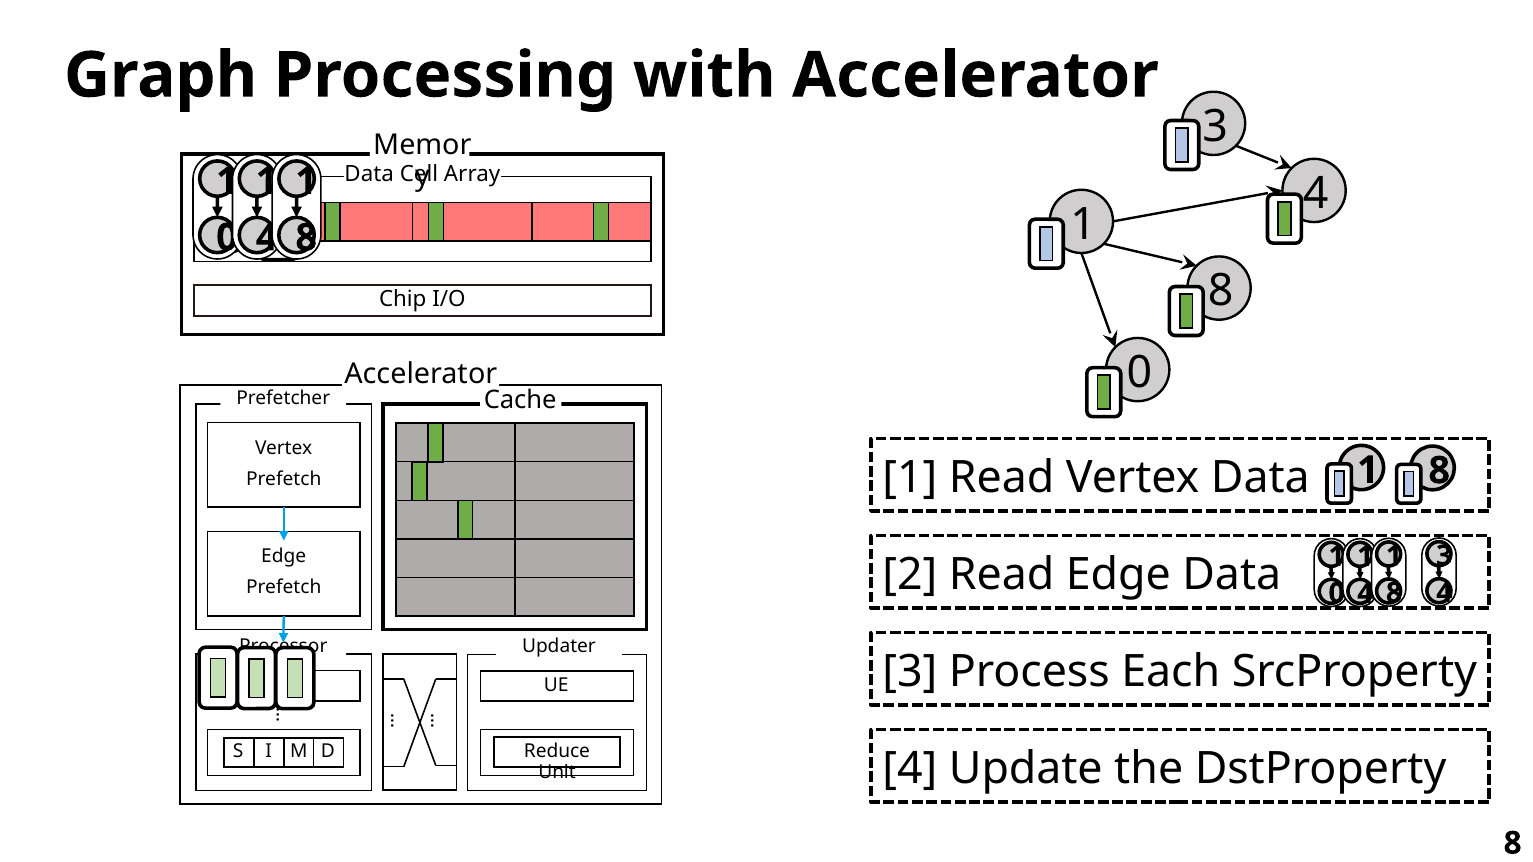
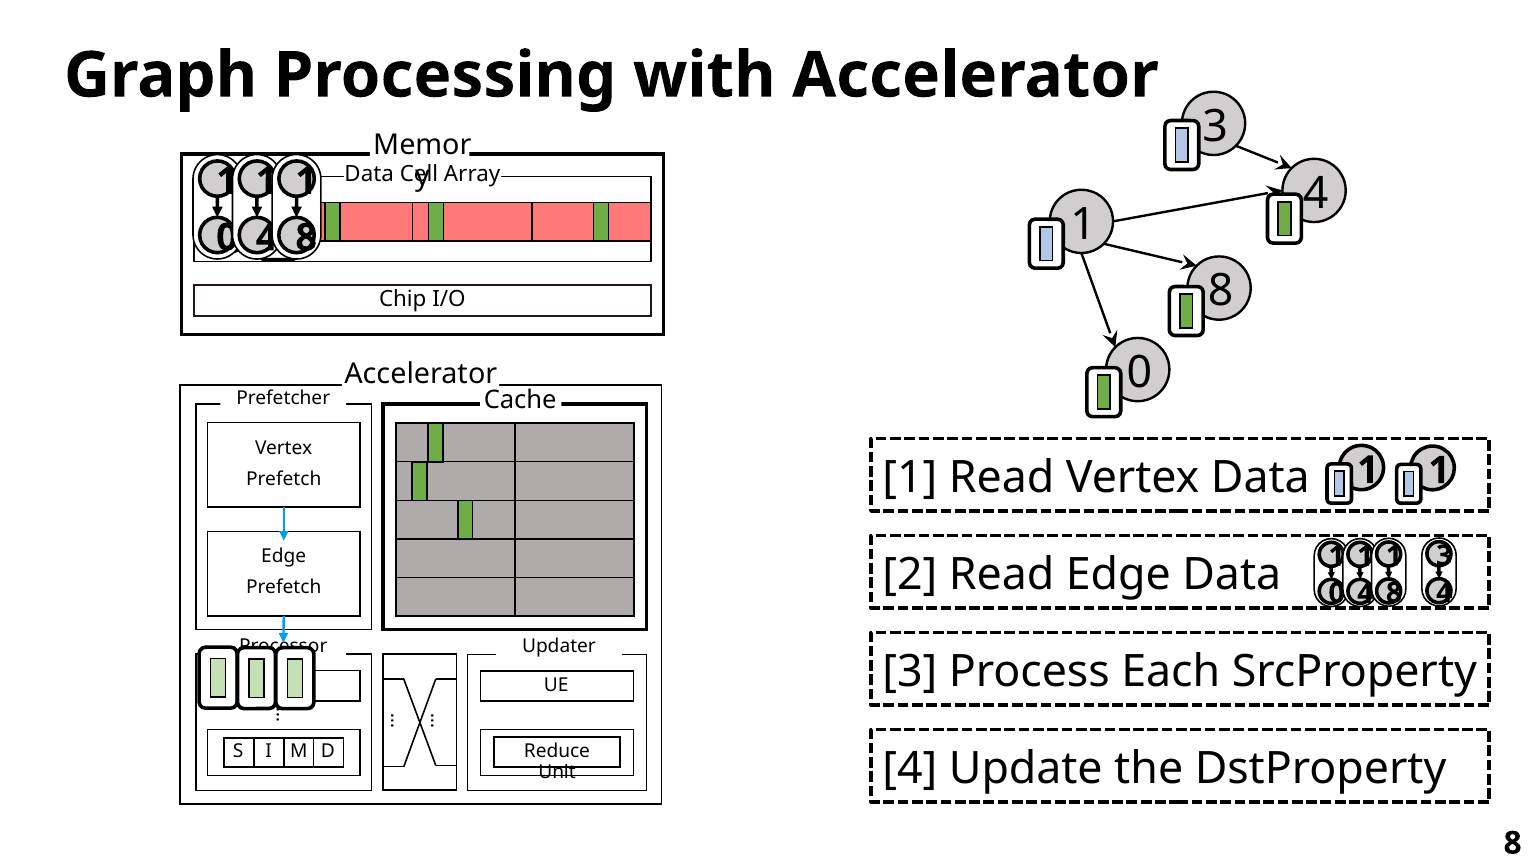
8 at (1439, 471): 8 -> 1
